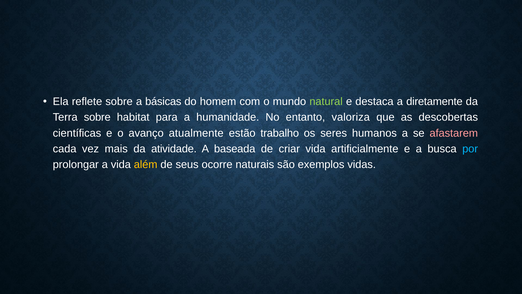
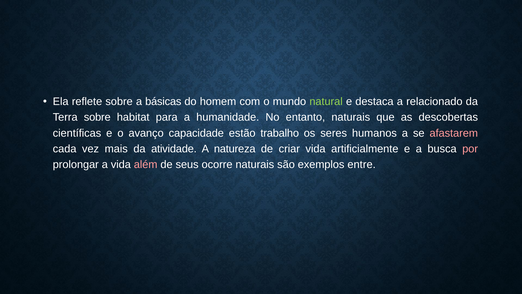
diretamente: diretamente -> relacionado
entanto valoriza: valoriza -> naturais
atualmente: atualmente -> capacidade
baseada: baseada -> natureza
por colour: light blue -> pink
além colour: yellow -> pink
vidas: vidas -> entre
